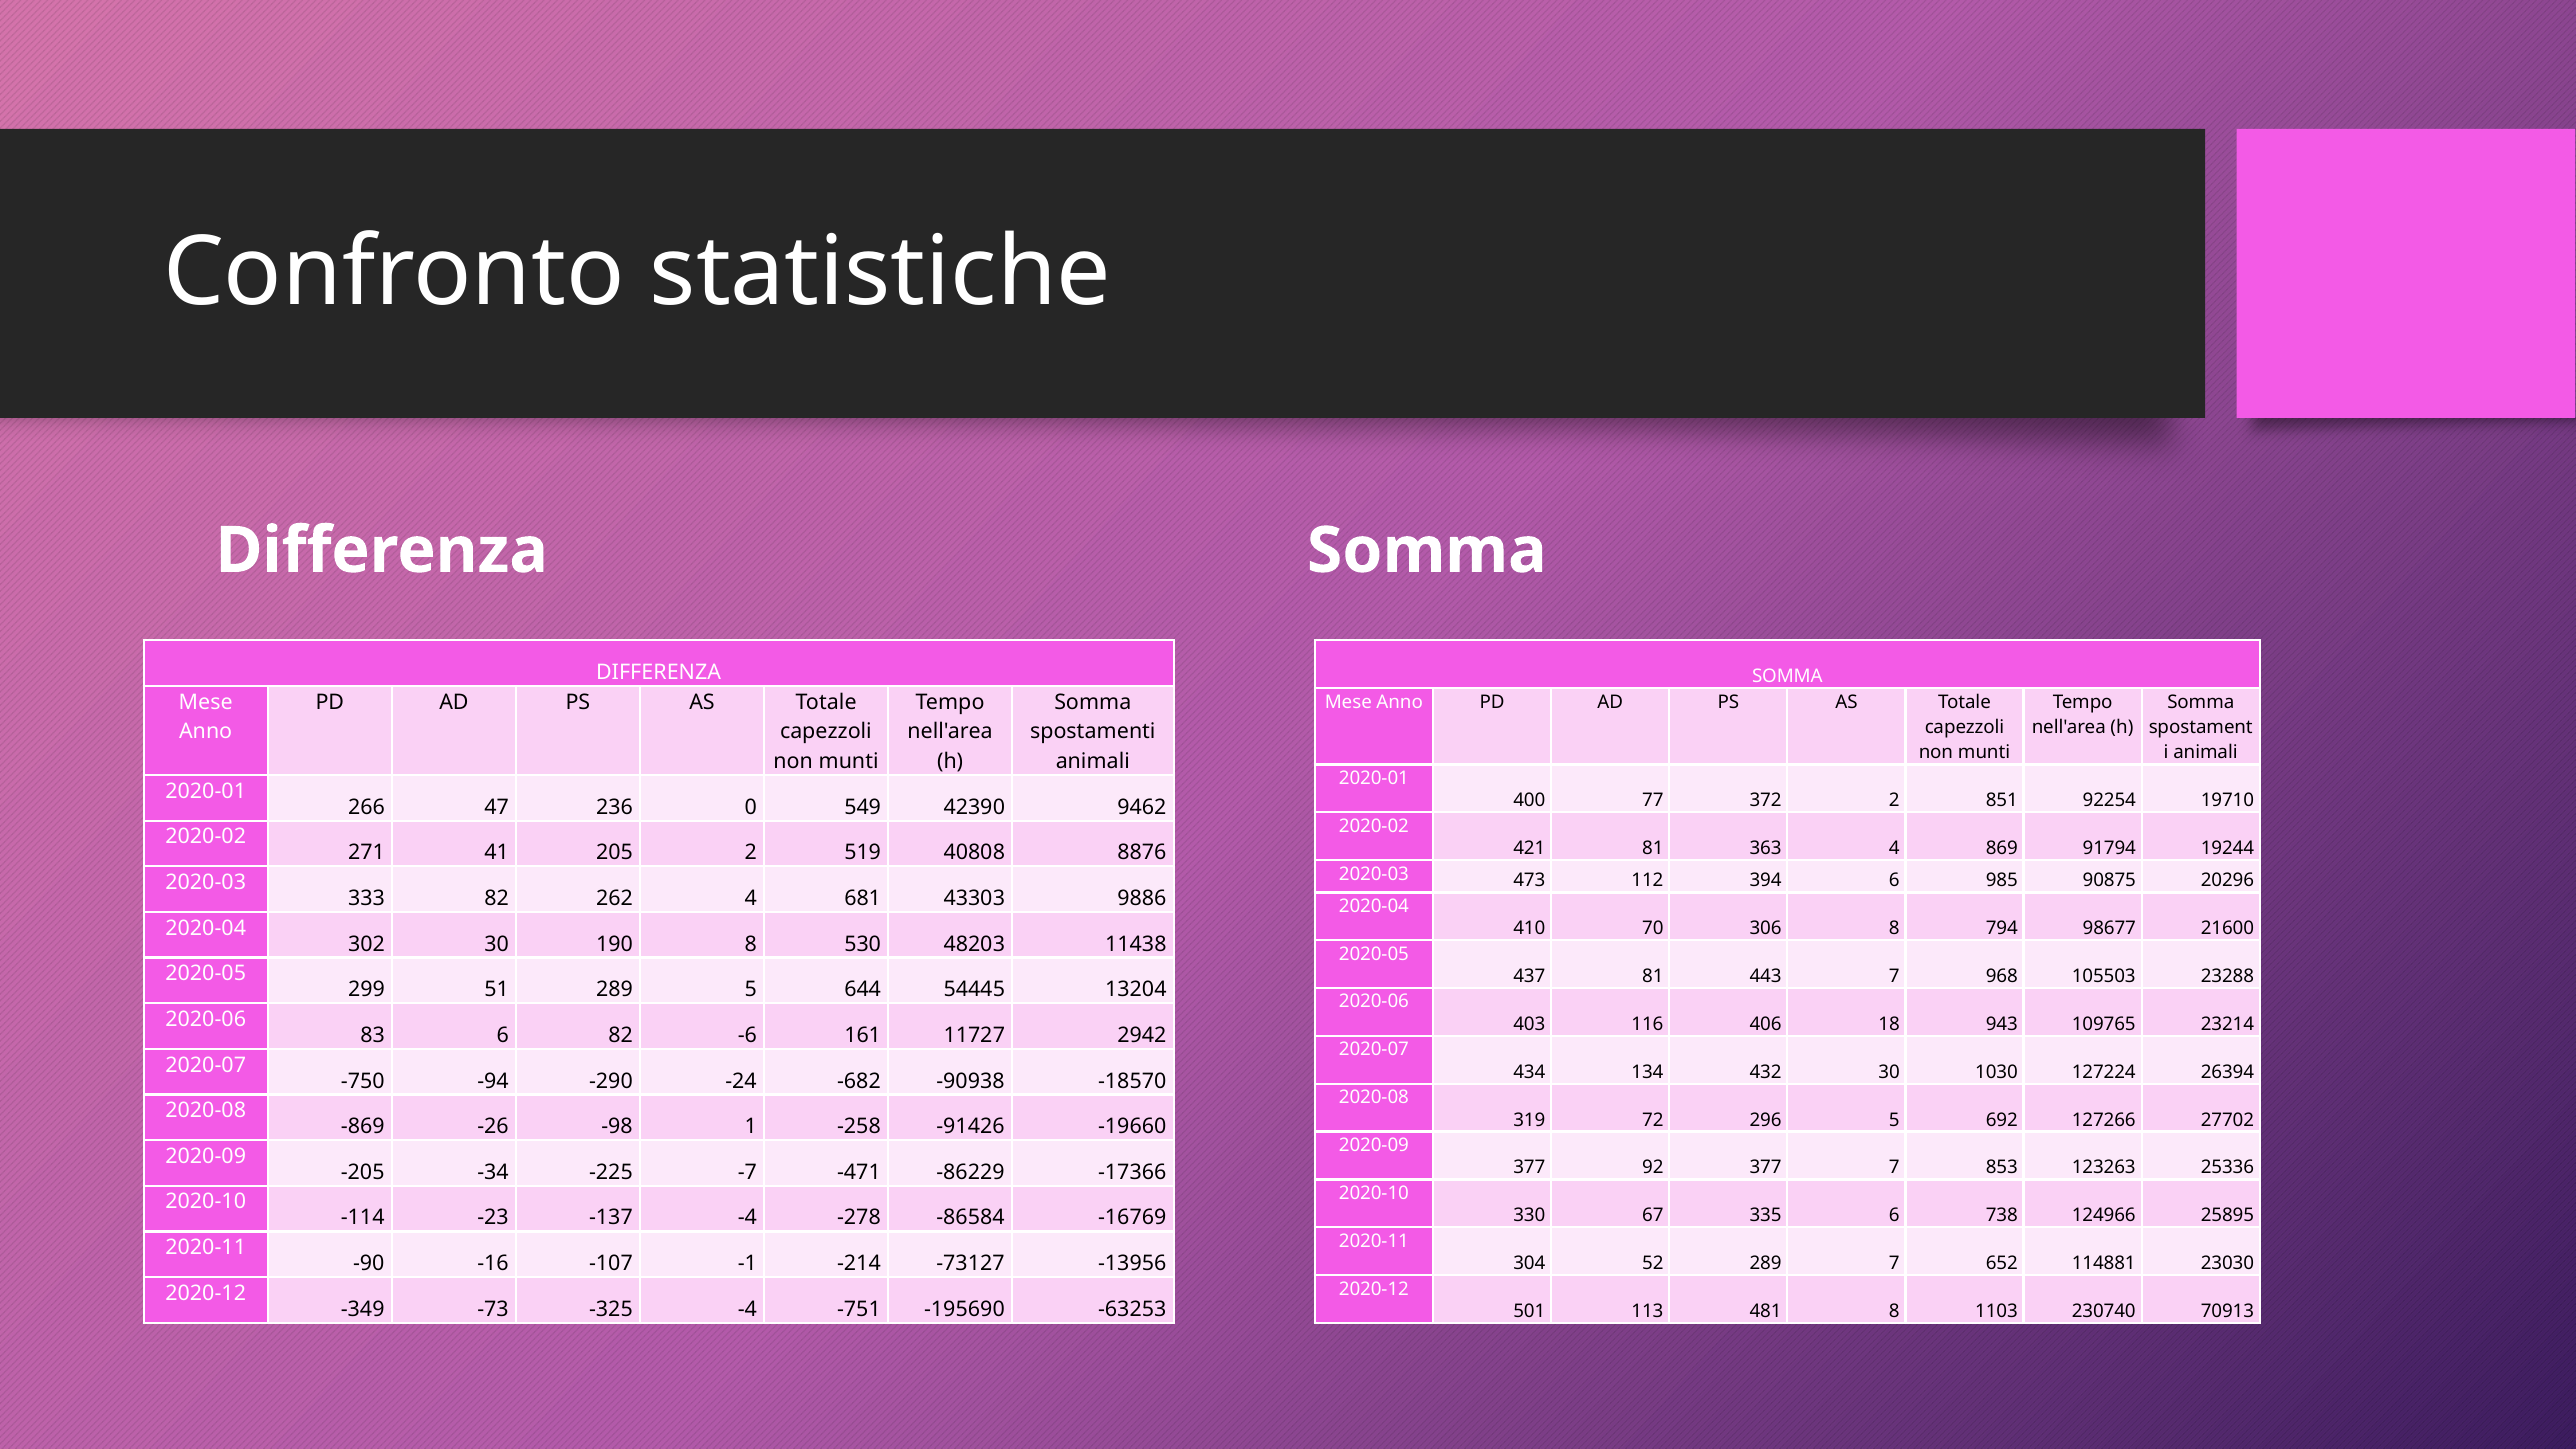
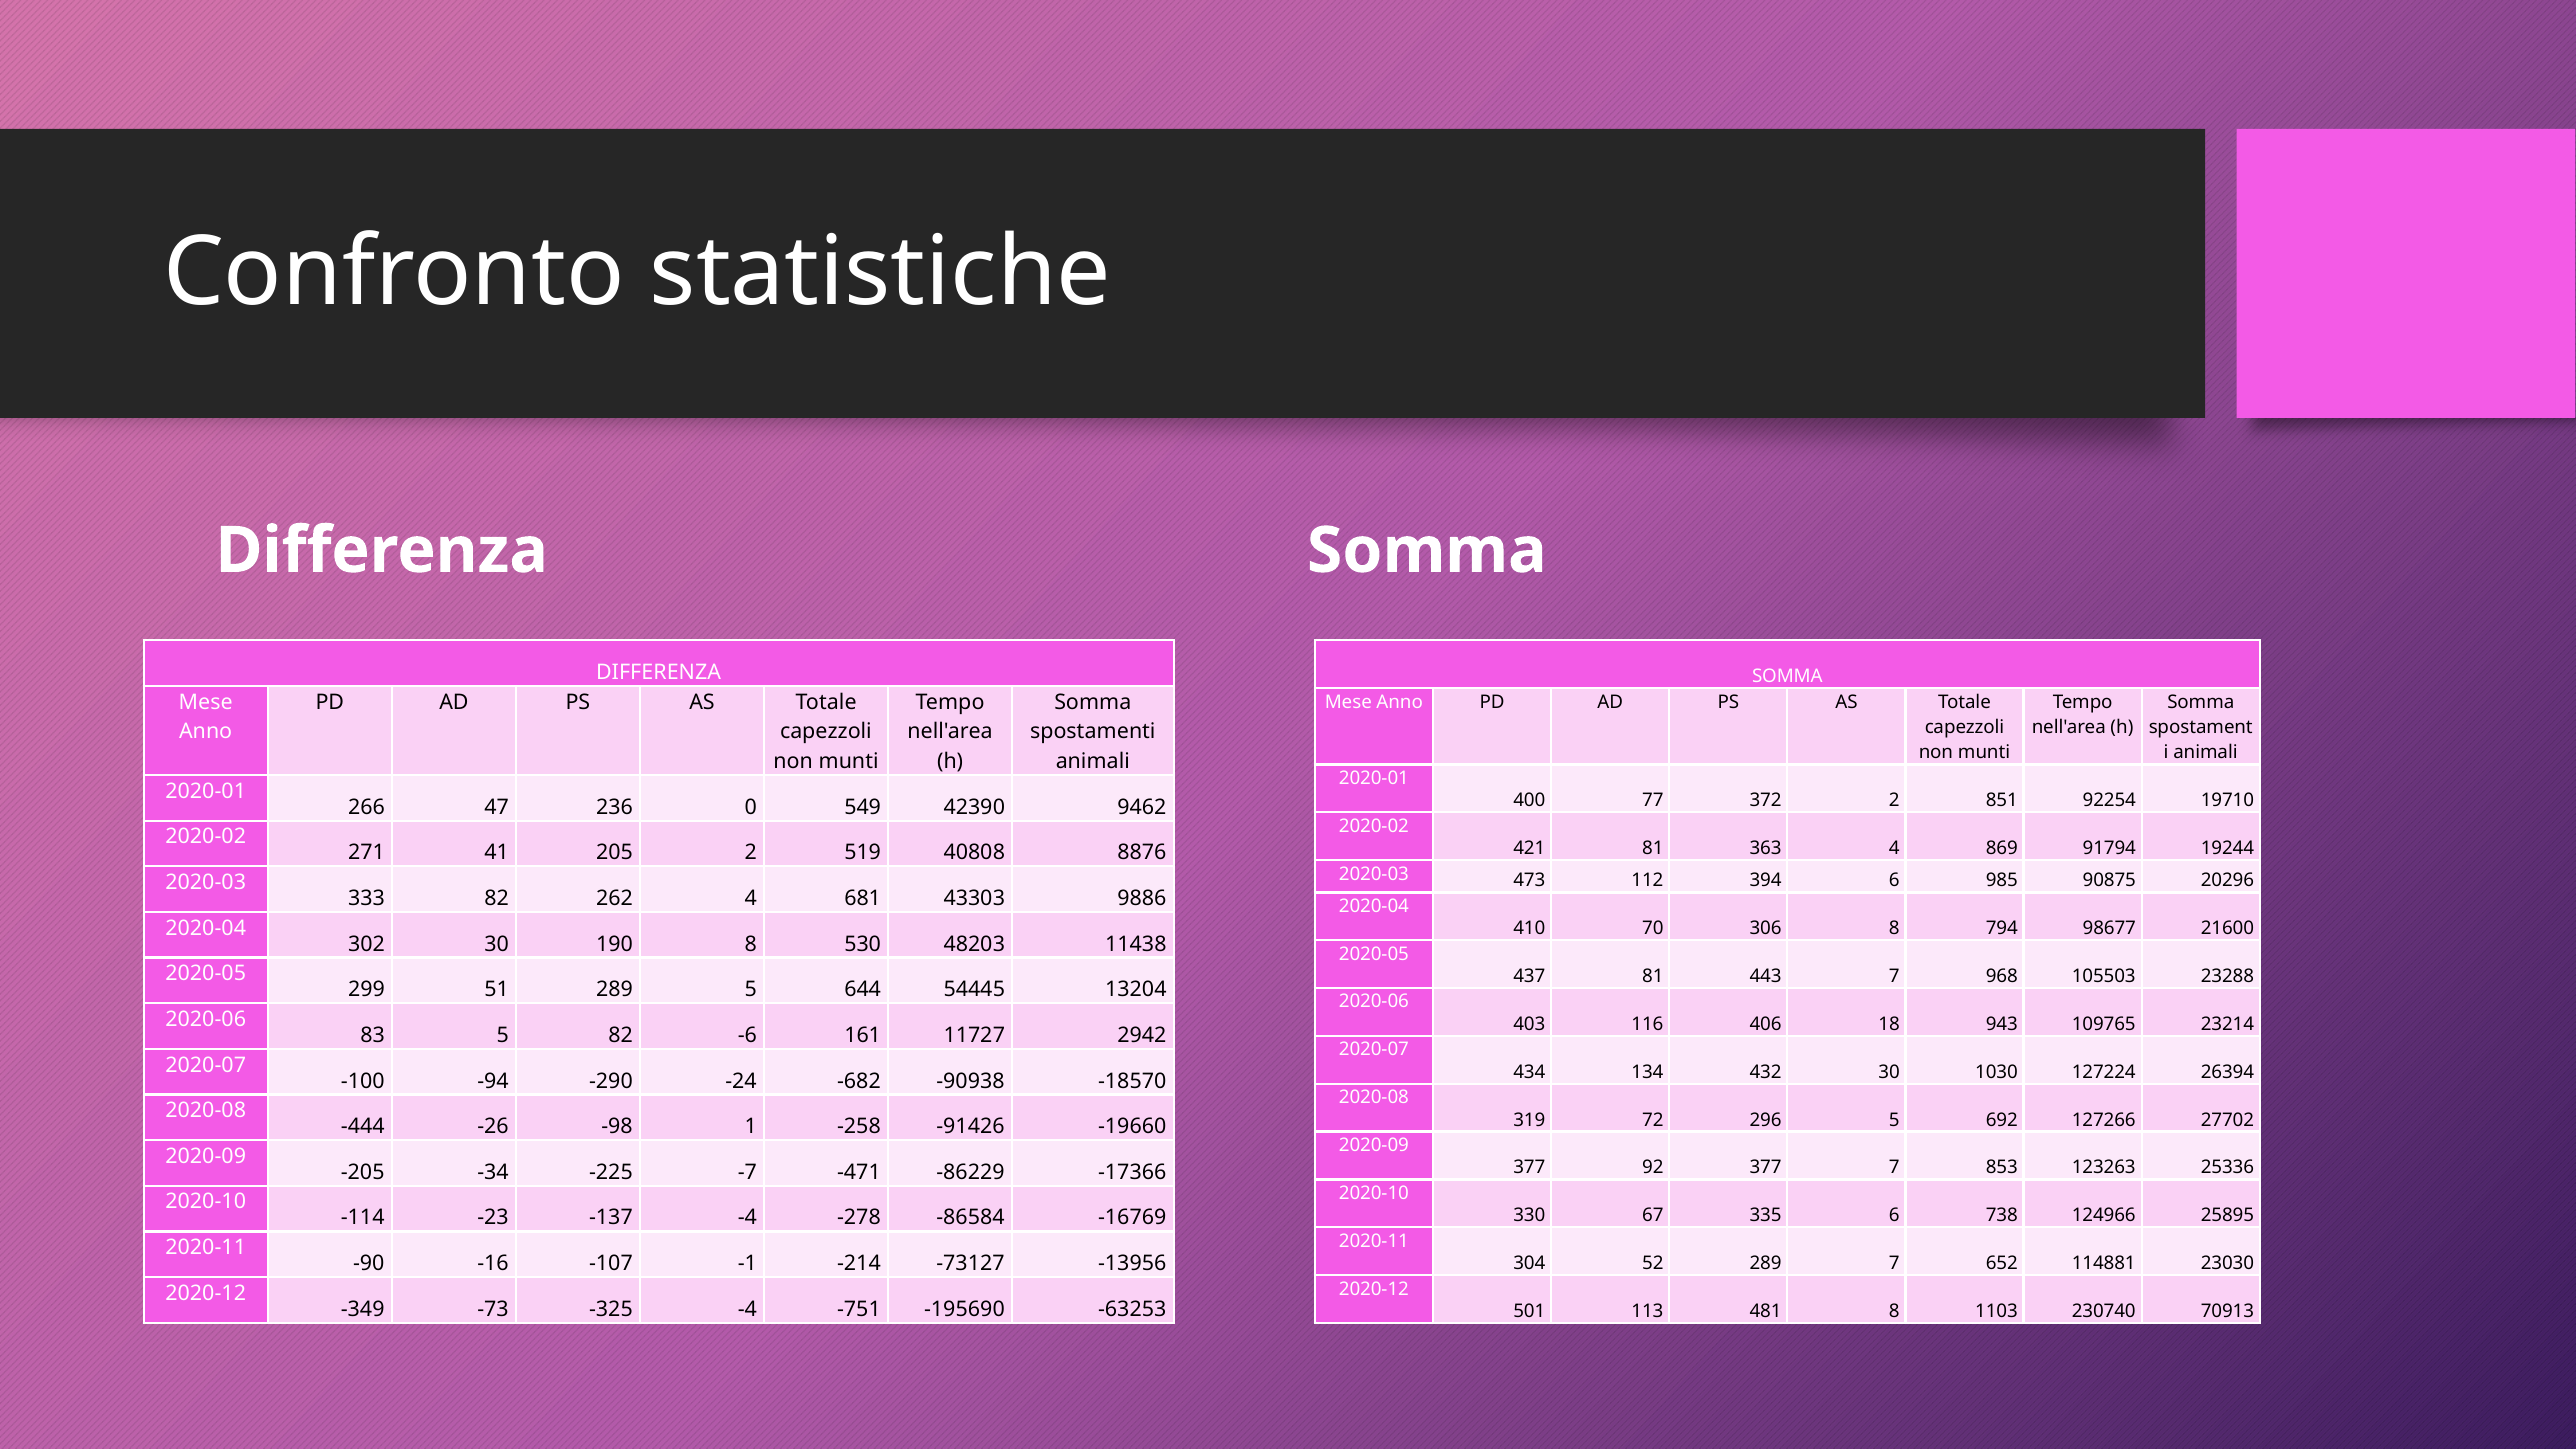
83 6: 6 -> 5
-750: -750 -> -100
-869: -869 -> -444
